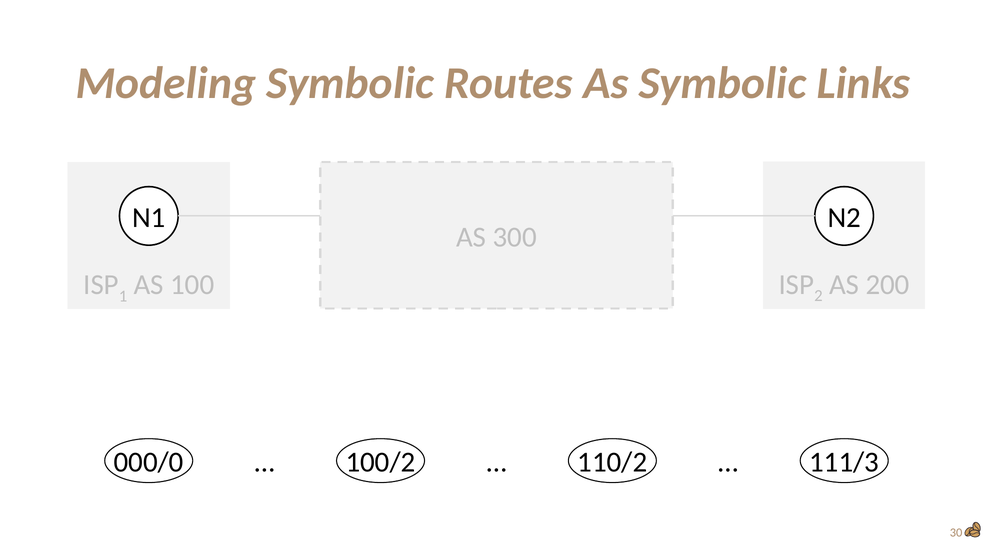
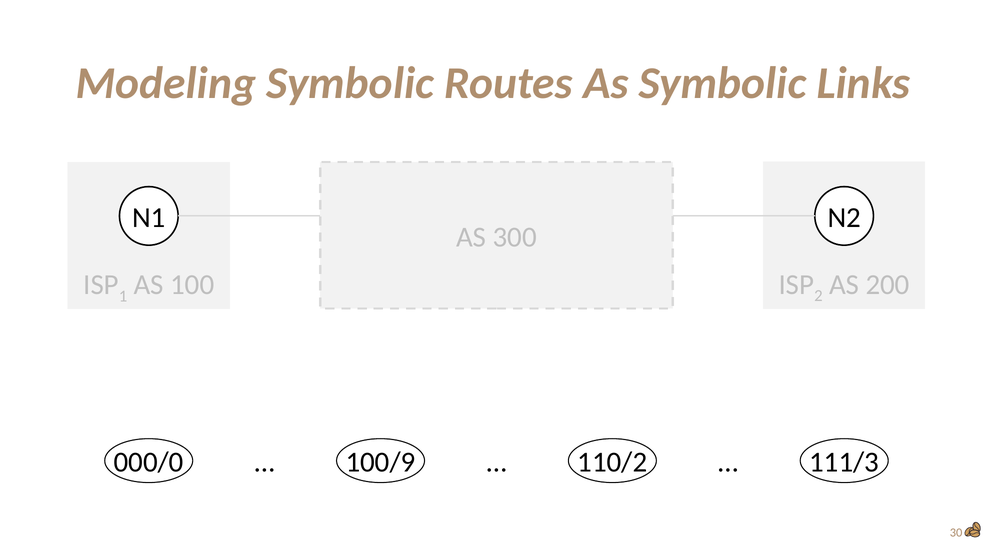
100/2: 100/2 -> 100/9
